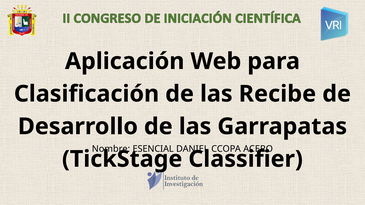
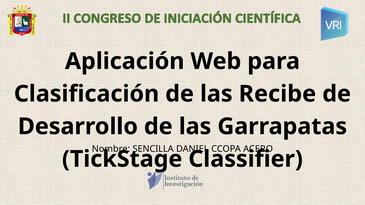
ESENCIAL: ESENCIAL -> SENCILLA
